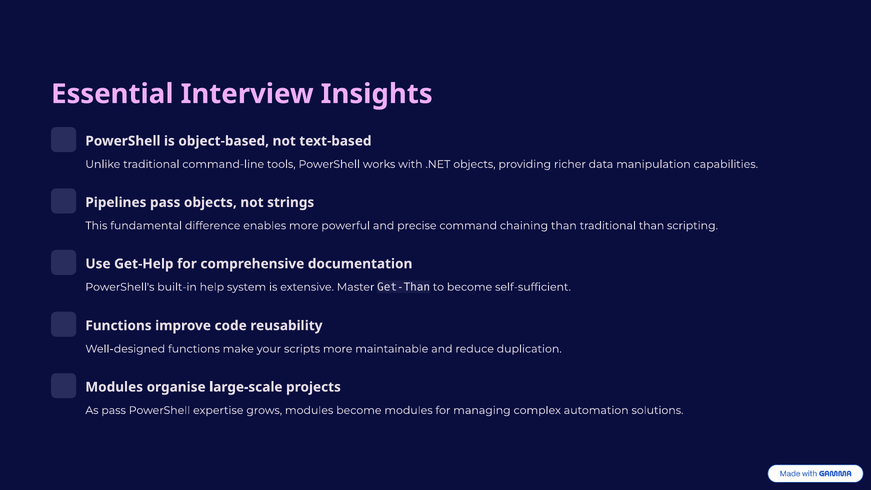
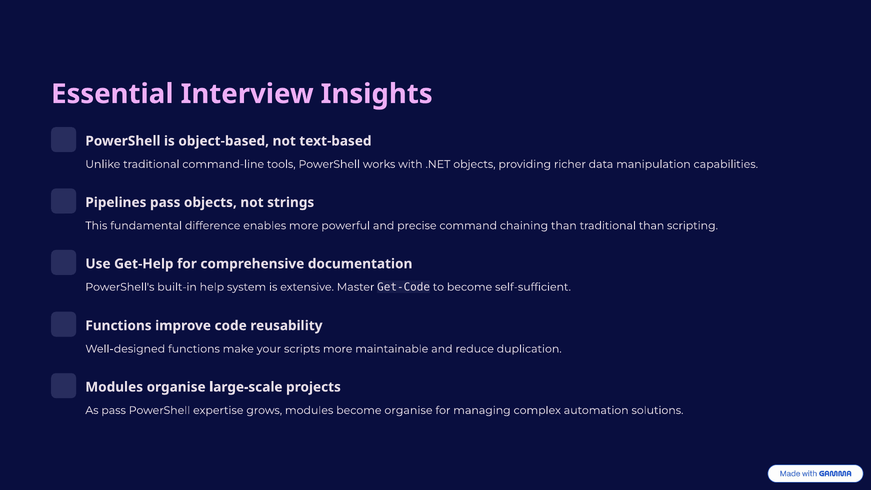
Get-Than: Get-Than -> Get-Code
become modules: modules -> organise
